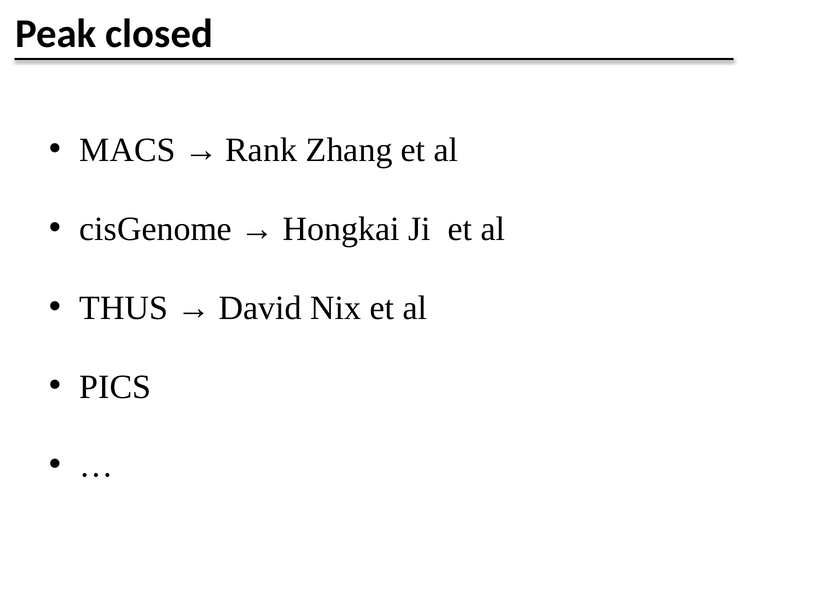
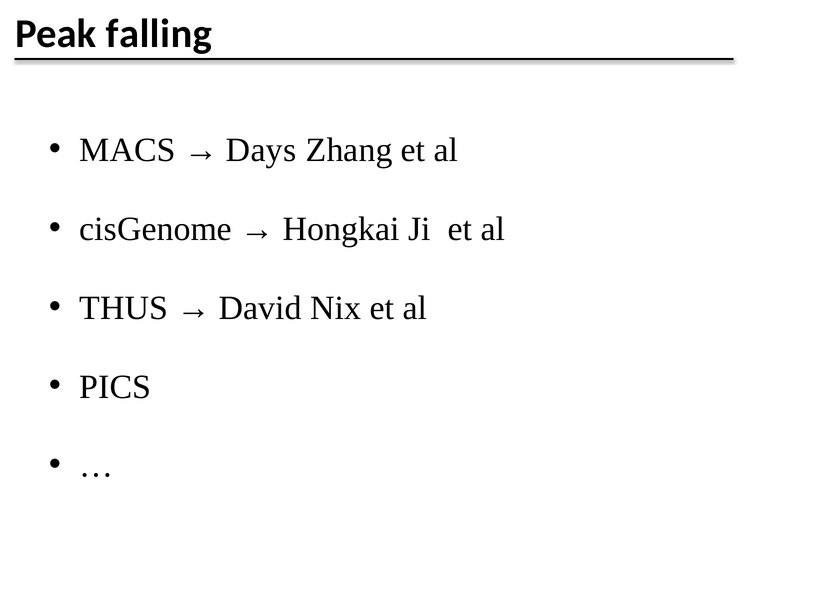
closed: closed -> falling
Rank: Rank -> Days
